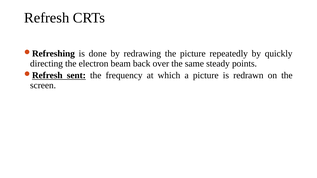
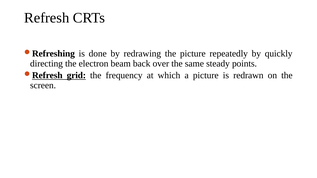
sent: sent -> grid
